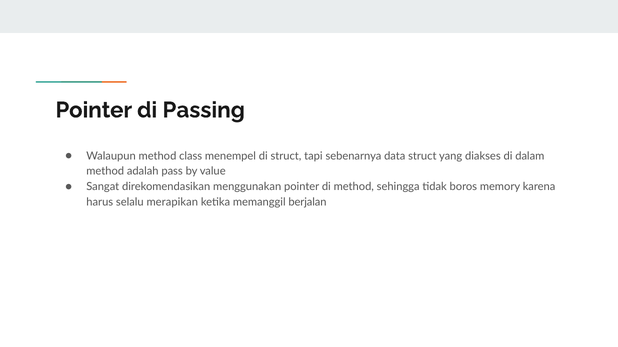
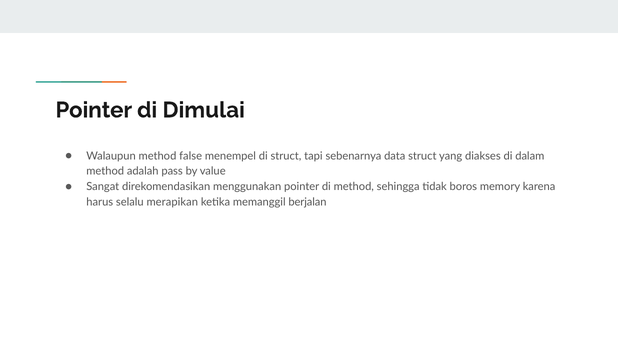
Passing: Passing -> Dimulai
class: class -> false
